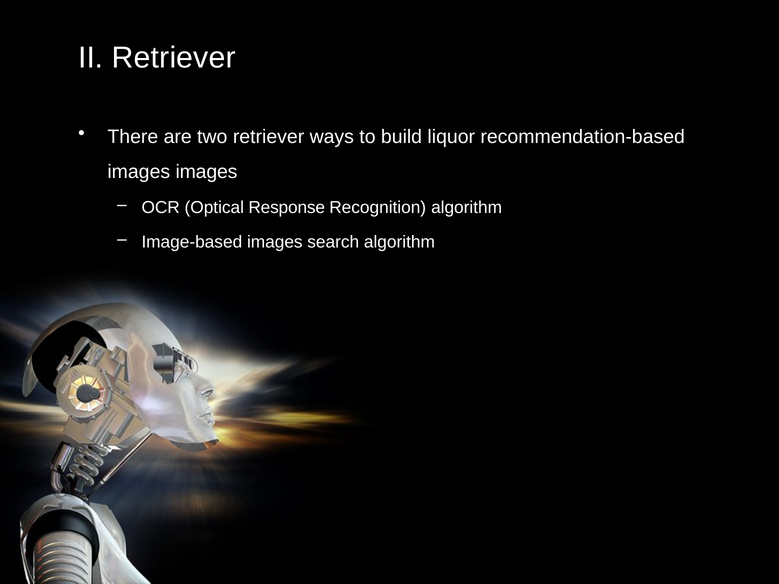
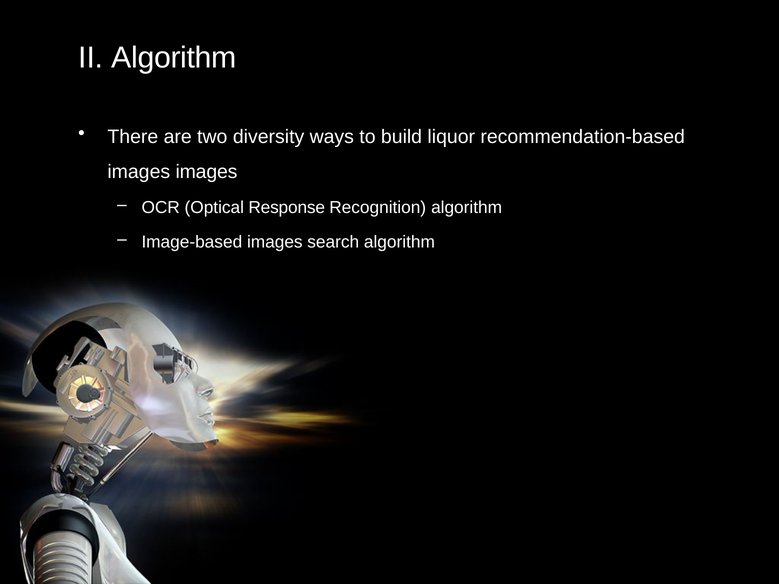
II Retriever: Retriever -> Algorithm
two retriever: retriever -> diversity
